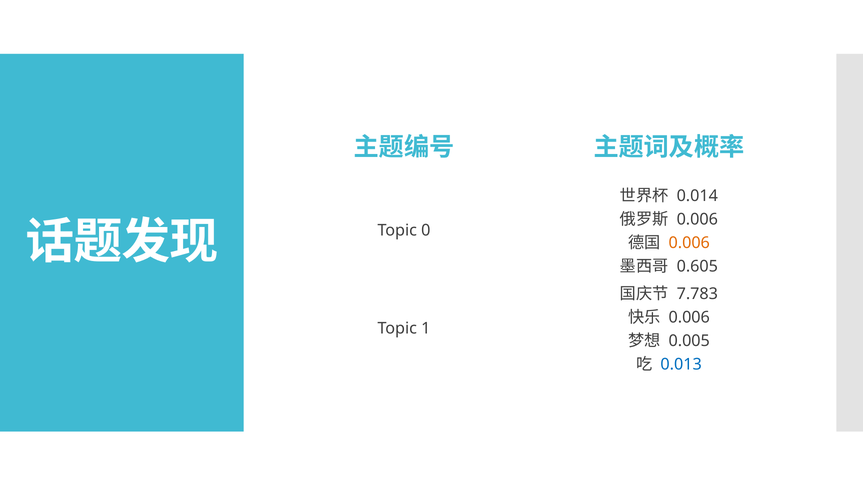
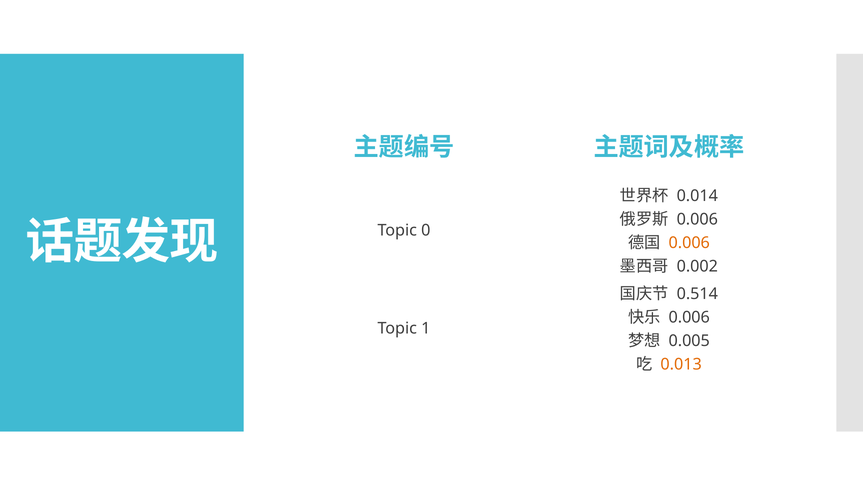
0.605: 0.605 -> 0.002
7.783: 7.783 -> 0.514
0.013 colour: blue -> orange
